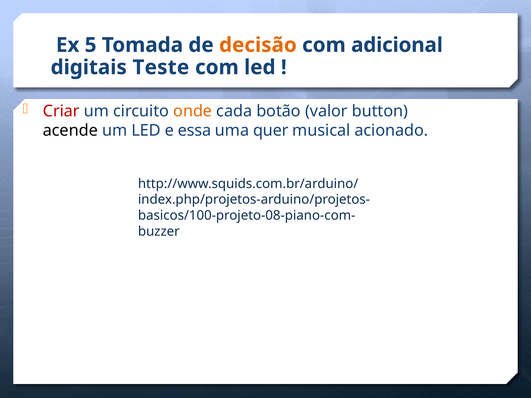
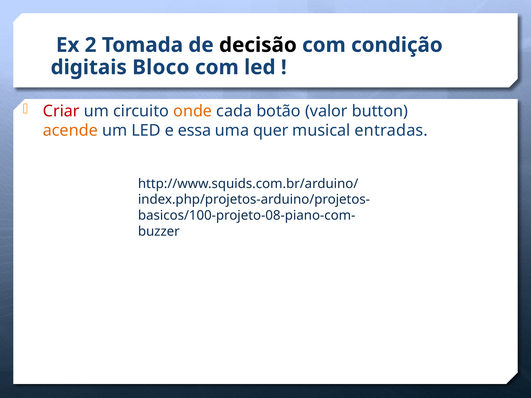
5: 5 -> 2
decisão colour: orange -> black
adicional: adicional -> condição
Teste: Teste -> Bloco
acende colour: black -> orange
acionado: acionado -> entradas
